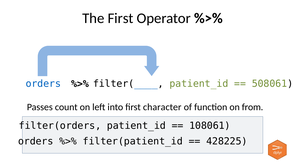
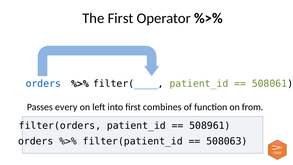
count: count -> every
character: character -> combines
108061: 108061 -> 508961
428225: 428225 -> 508063
